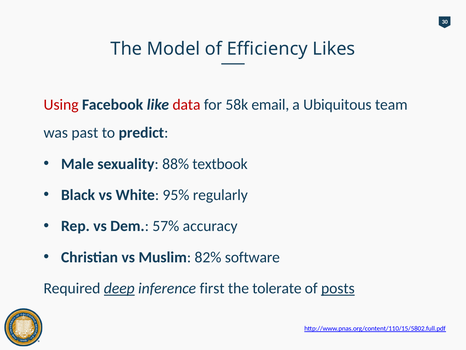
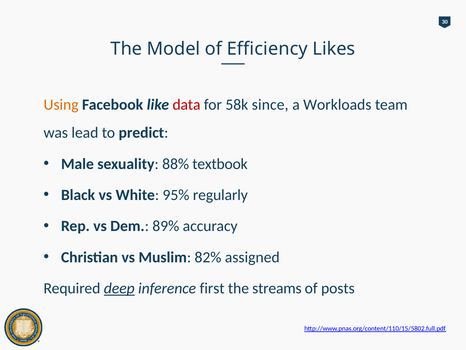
Using colour: red -> orange
email: email -> since
Ubiquitous: Ubiquitous -> Workloads
past: past -> lead
57%: 57% -> 89%
software: software -> assigned
tolerate: tolerate -> streams
posts underline: present -> none
